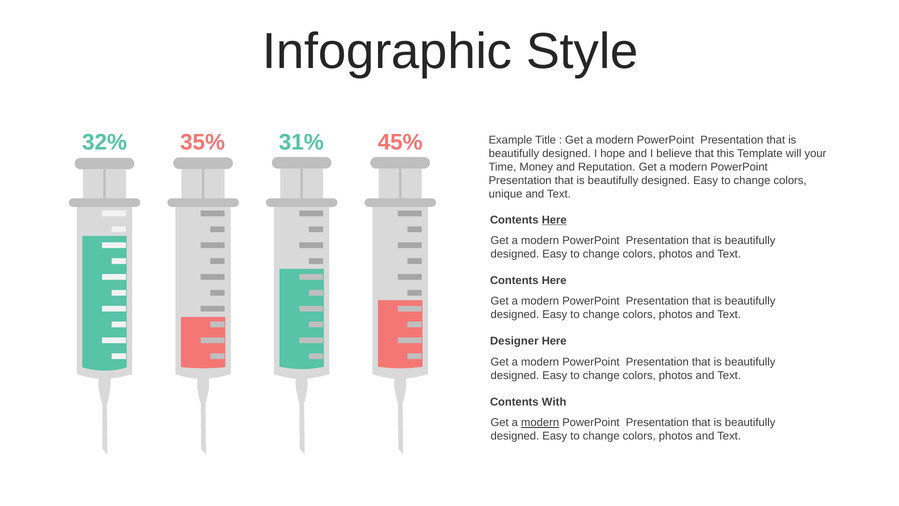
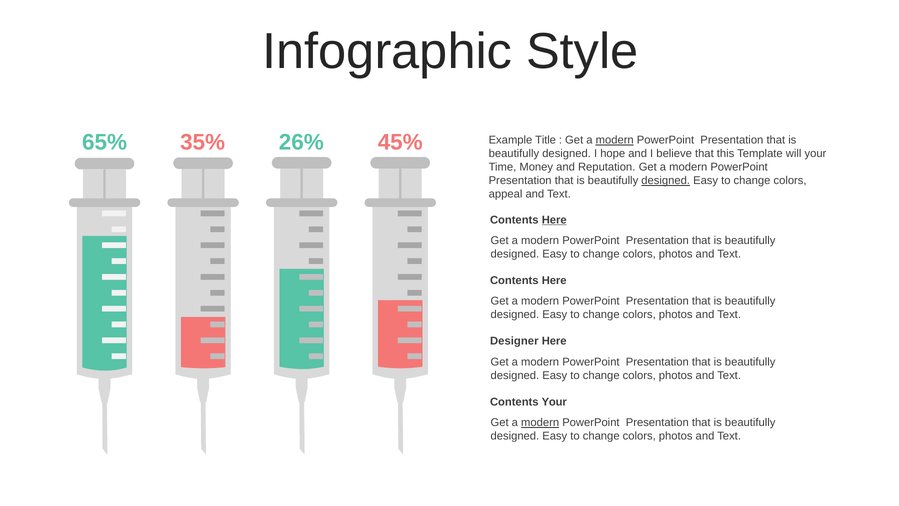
32%: 32% -> 65%
31%: 31% -> 26%
modern at (615, 140) underline: none -> present
designed at (666, 181) underline: none -> present
unique: unique -> appeal
Contents With: With -> Your
